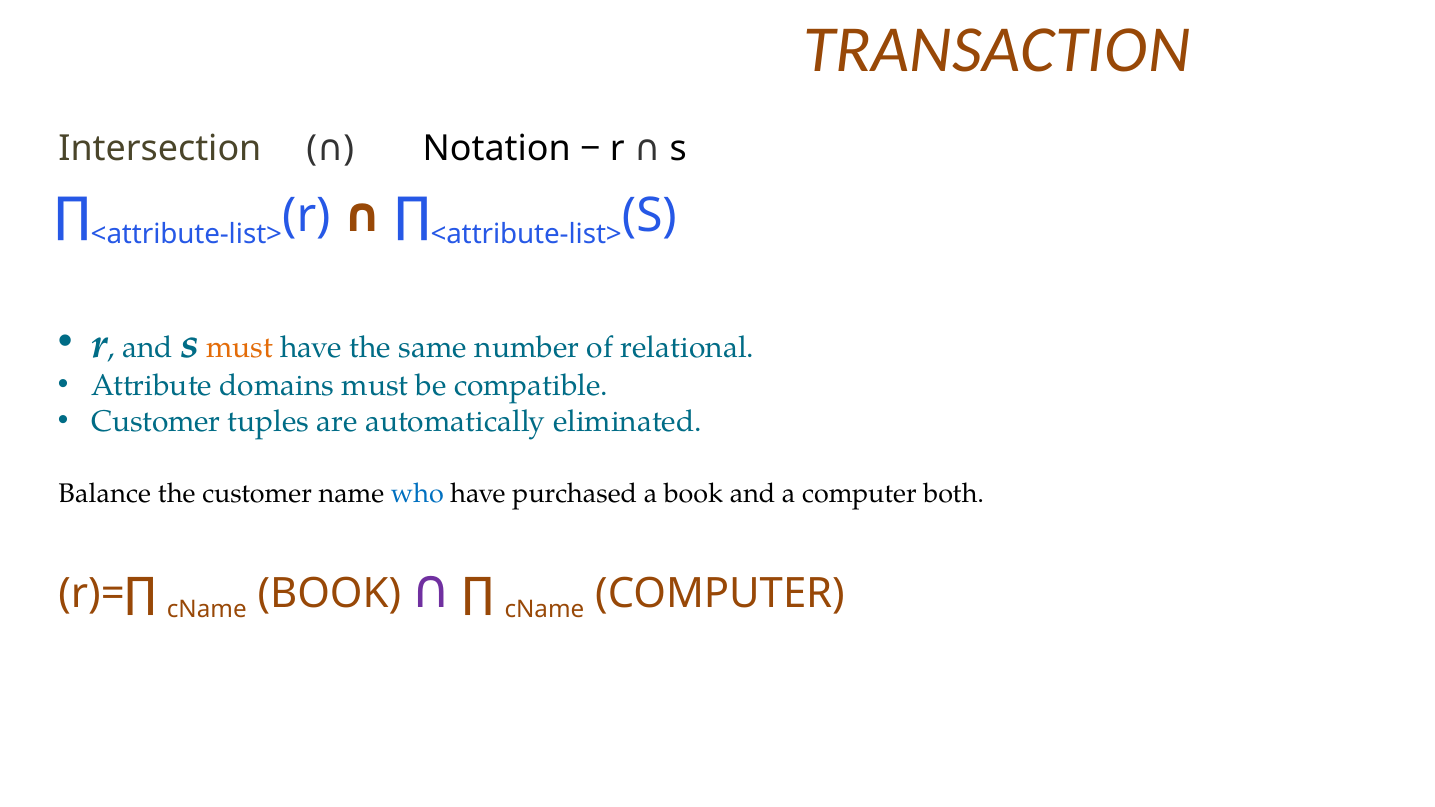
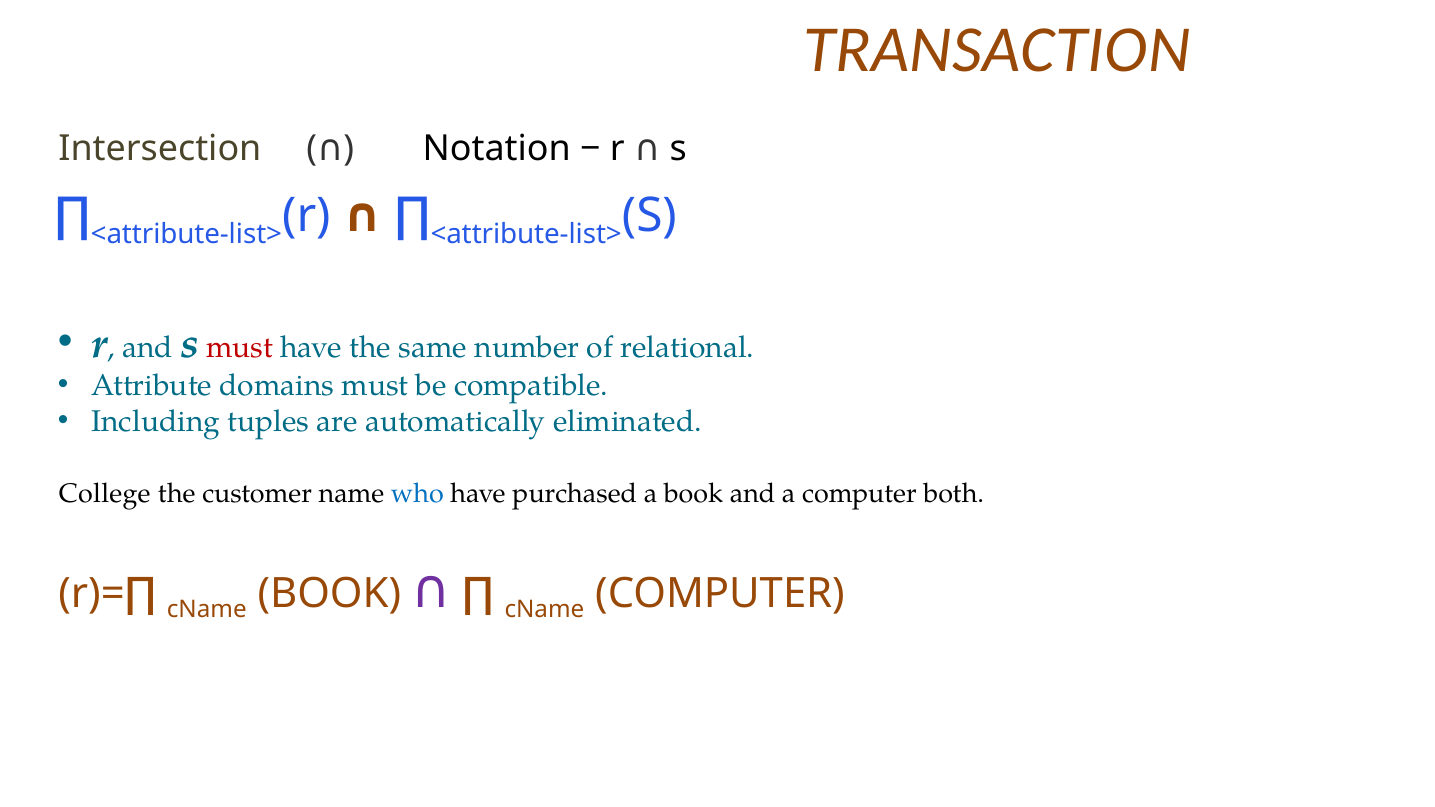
must at (240, 347) colour: orange -> red
Customer at (156, 421): Customer -> Including
Balance: Balance -> College
